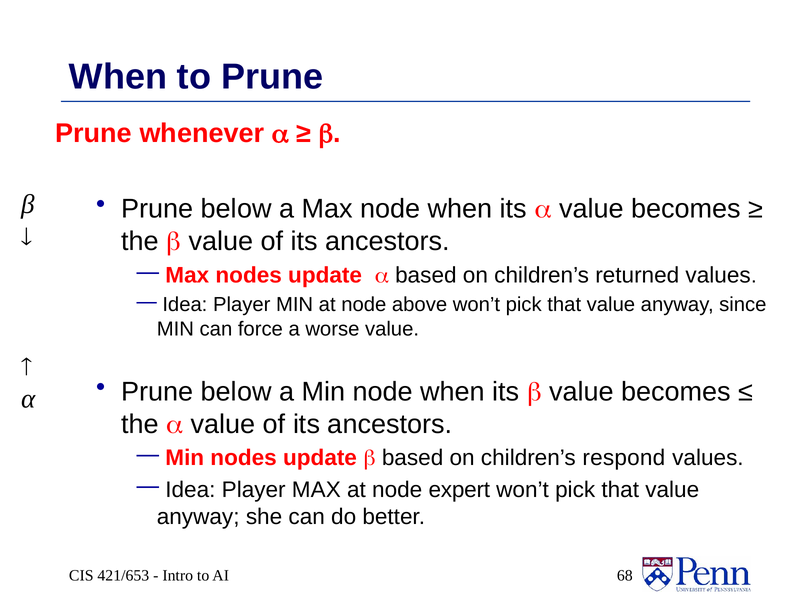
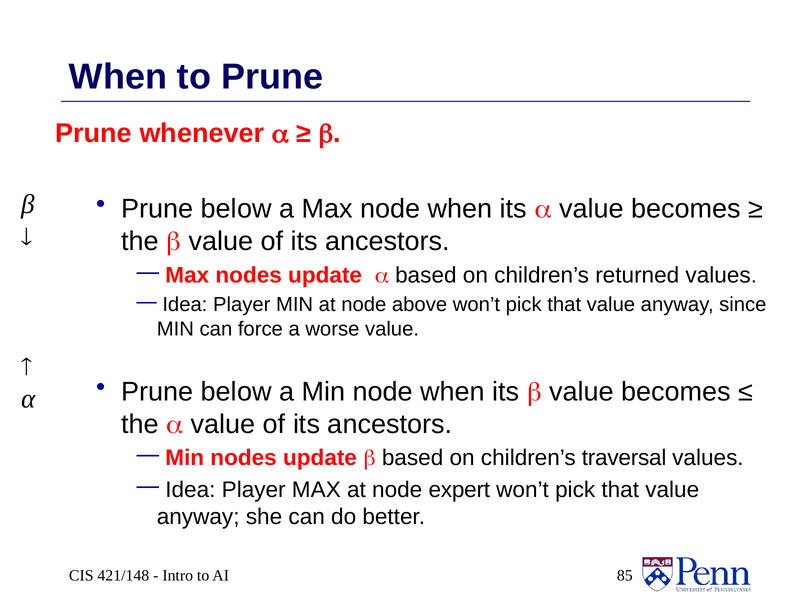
respond: respond -> traversal
421/653: 421/653 -> 421/148
68: 68 -> 85
